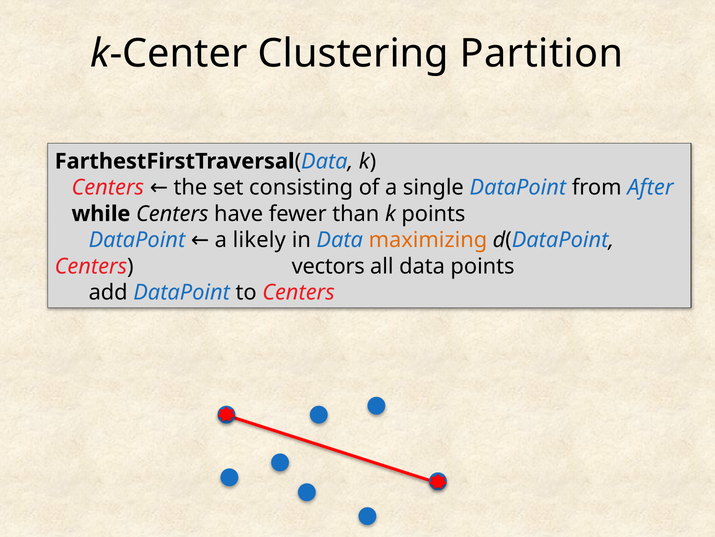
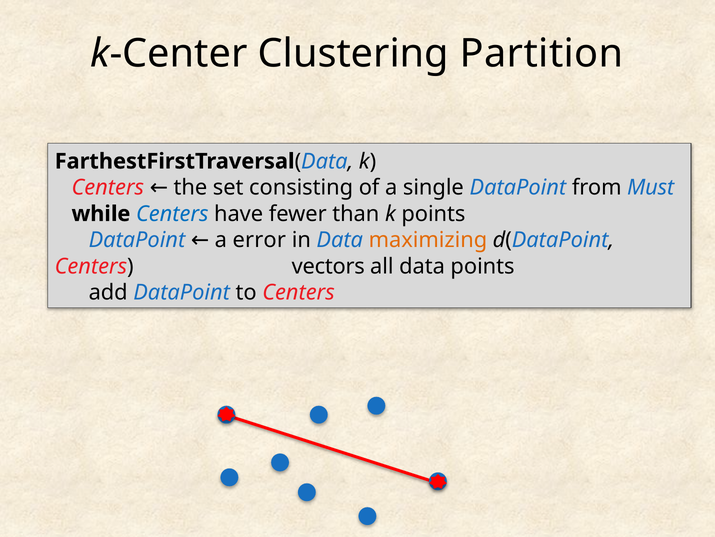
After: After -> Must
Centers at (172, 214) colour: black -> blue
likely: likely -> error
